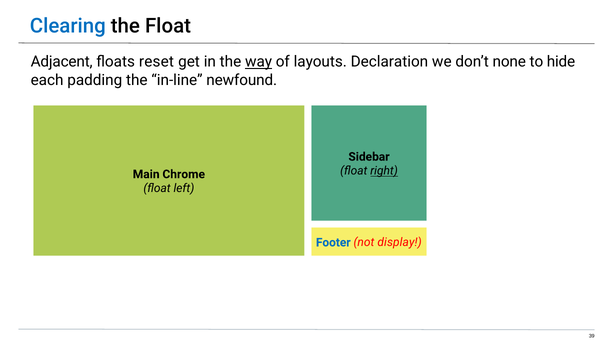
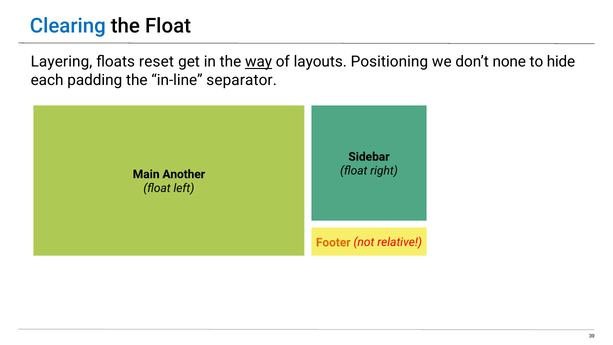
Adjacent: Adjacent -> Layering
Declaration: Declaration -> Positioning
newfound: newfound -> separator
right underline: present -> none
Chrome: Chrome -> Another
Footer colour: blue -> orange
display: display -> relative
